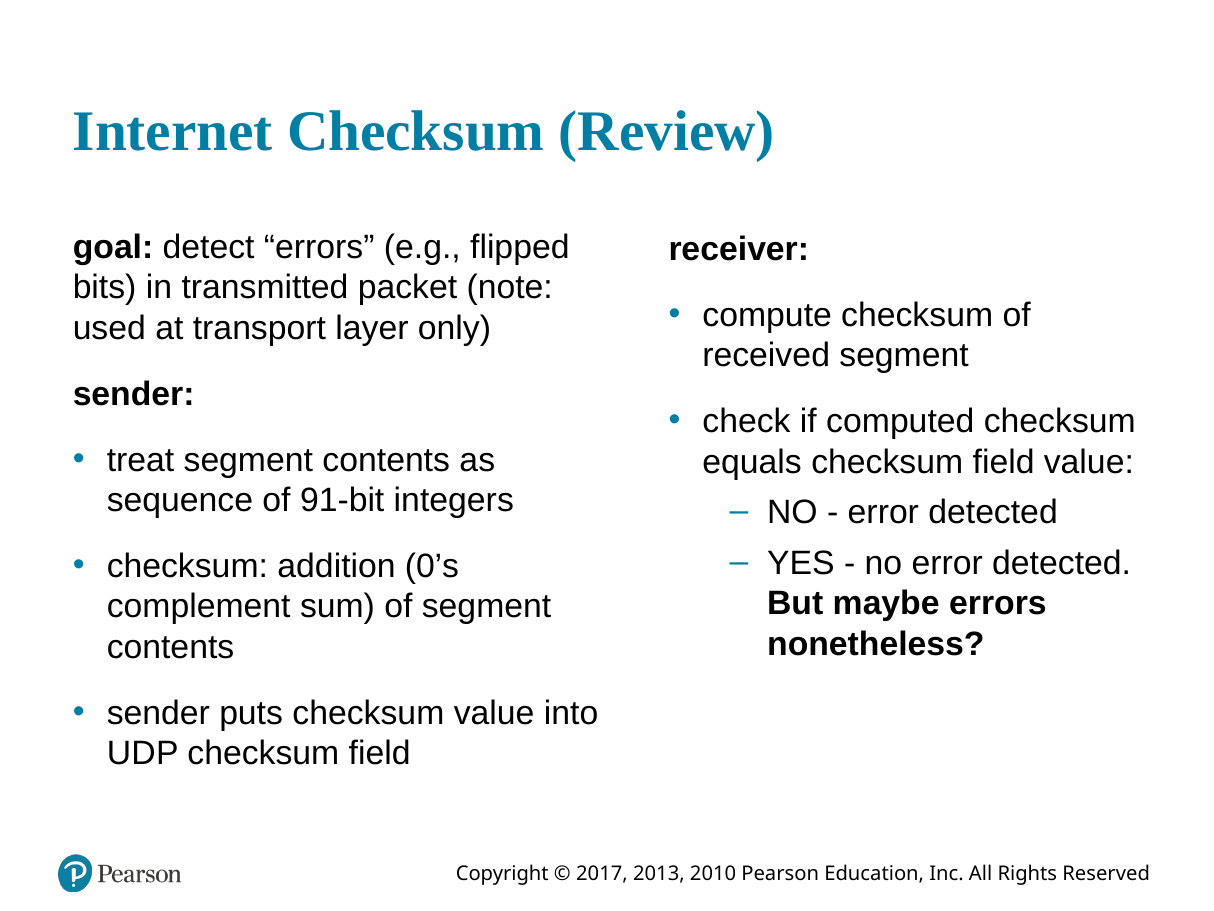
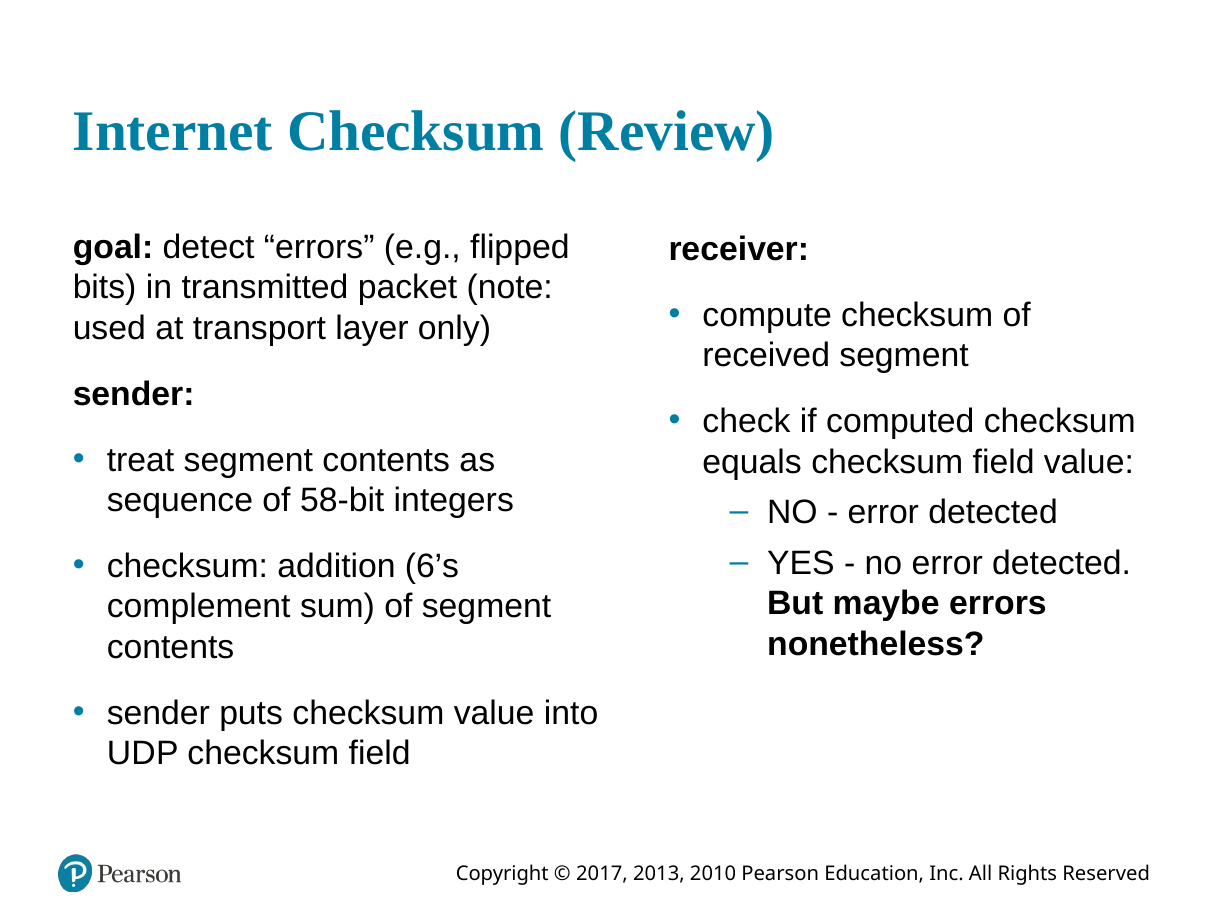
91-bit: 91-bit -> 58-bit
0’s: 0’s -> 6’s
